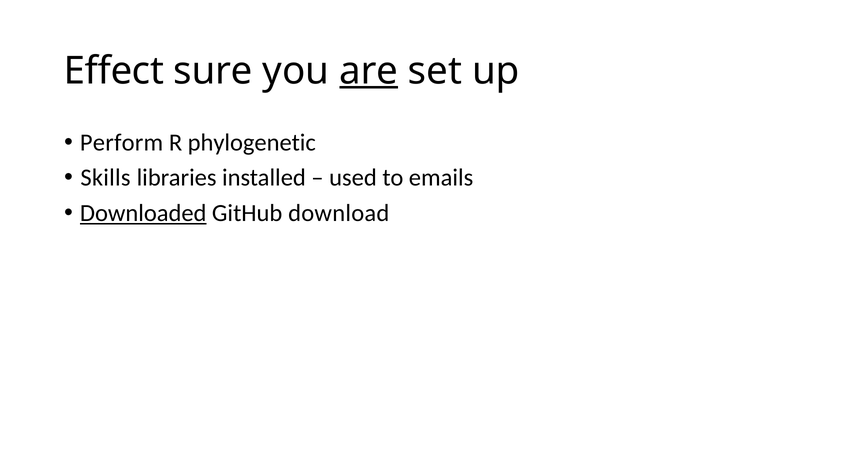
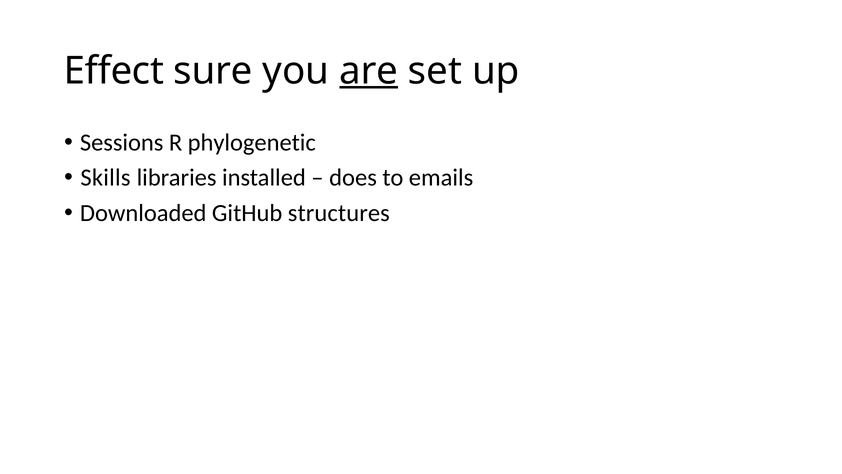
Perform: Perform -> Sessions
used: used -> does
Downloaded underline: present -> none
download: download -> structures
